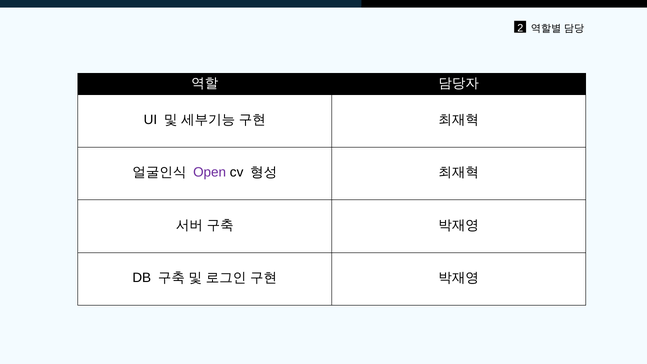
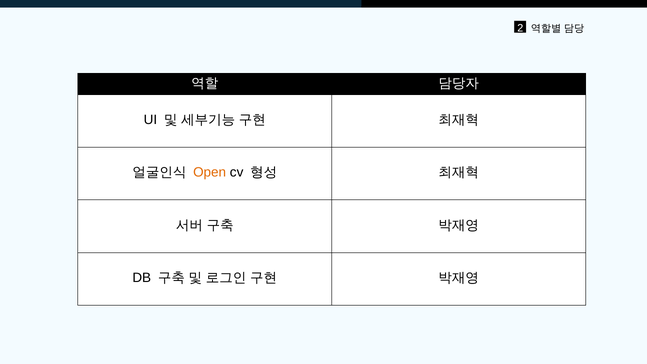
Open colour: purple -> orange
